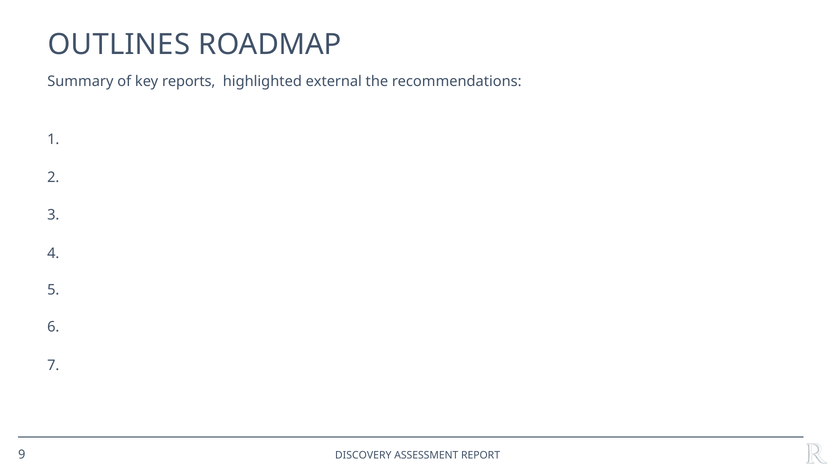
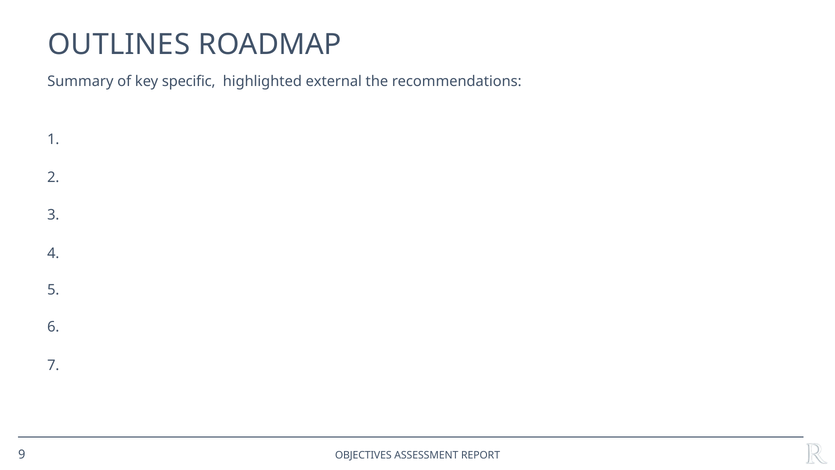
reports: reports -> specific
DISCOVERY: DISCOVERY -> OBJECTIVES
